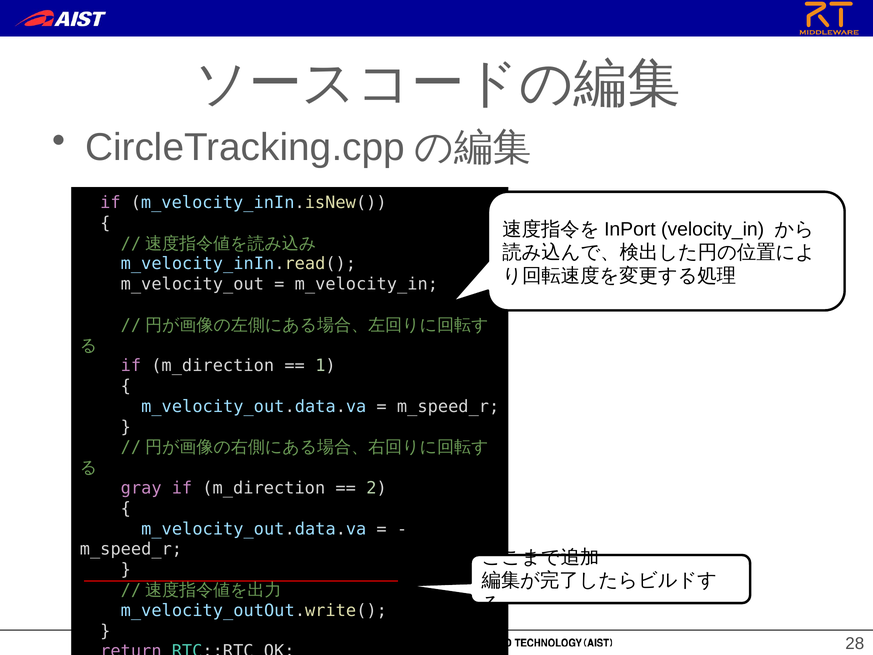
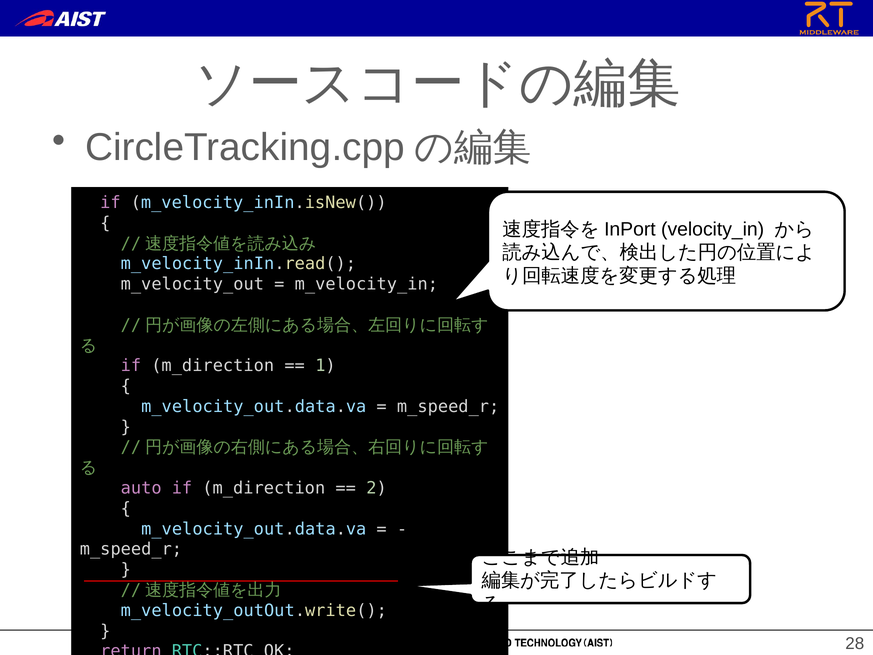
gray: gray -> auto
